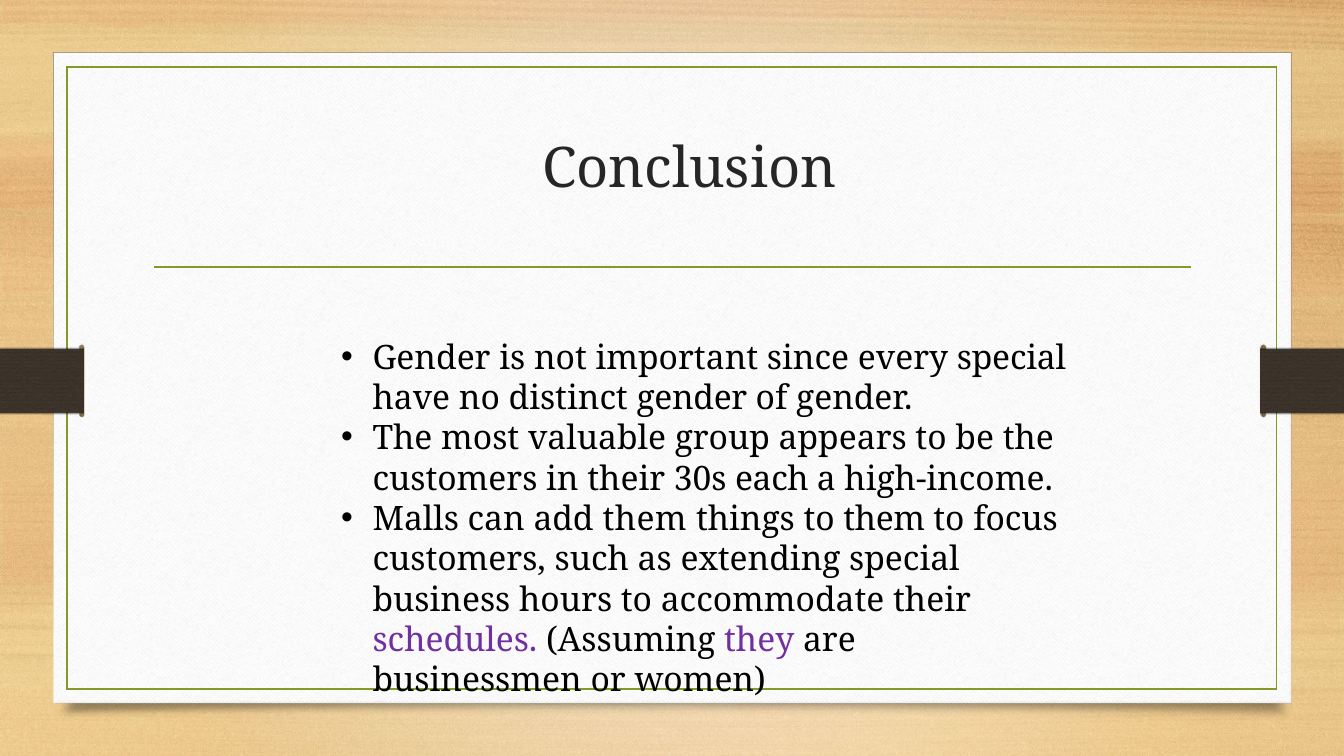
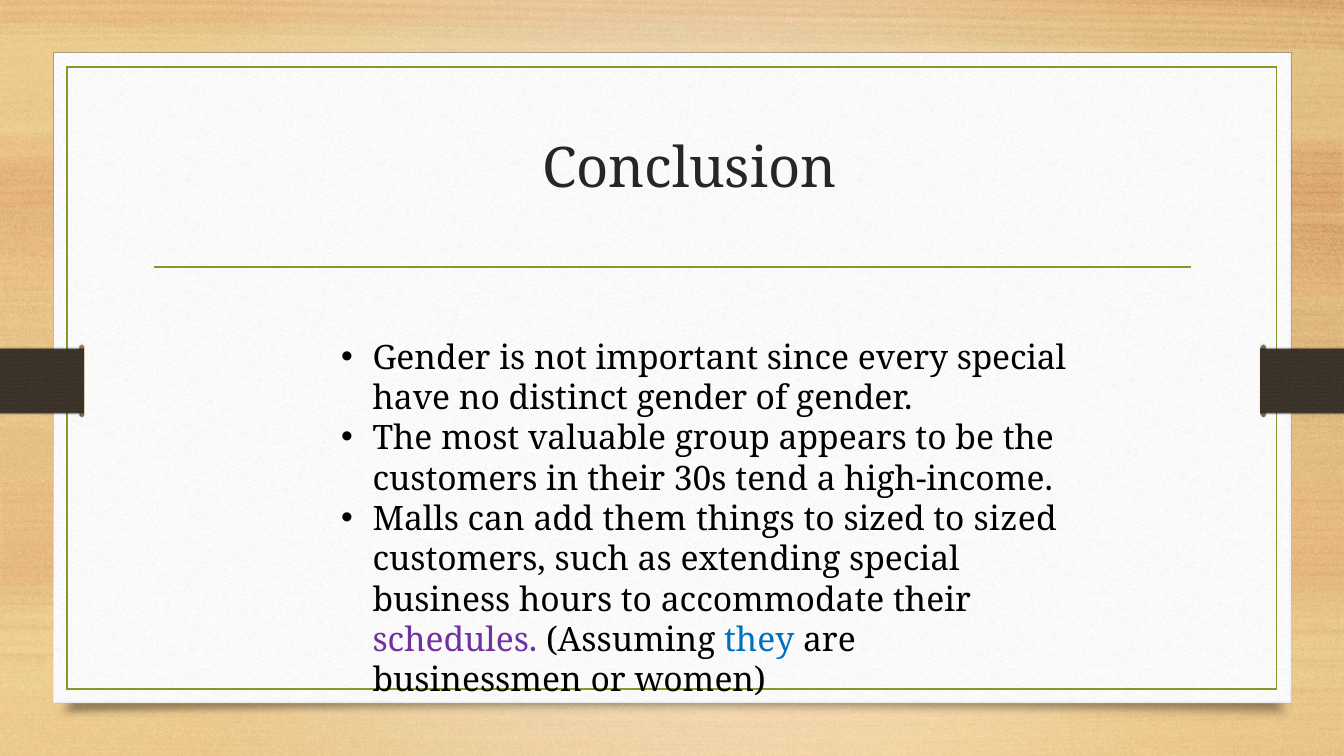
each: each -> tend
things to them: them -> sized
focus at (1015, 519): focus -> sized
they colour: purple -> blue
